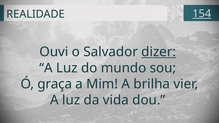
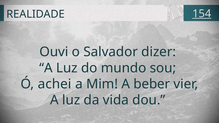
dizer underline: present -> none
graça: graça -> achei
brilha: brilha -> beber
